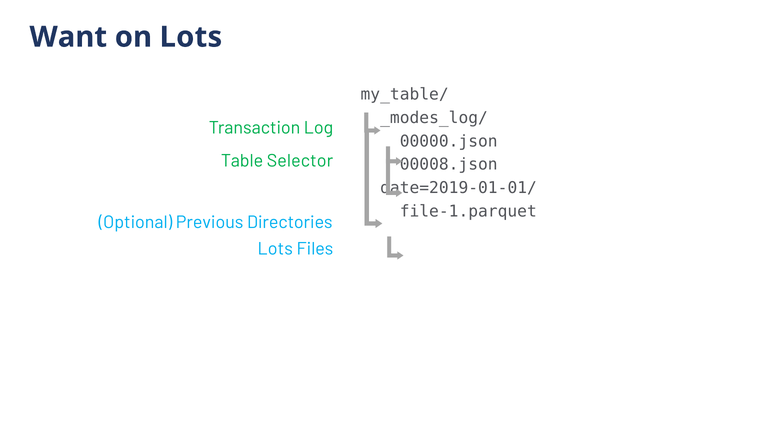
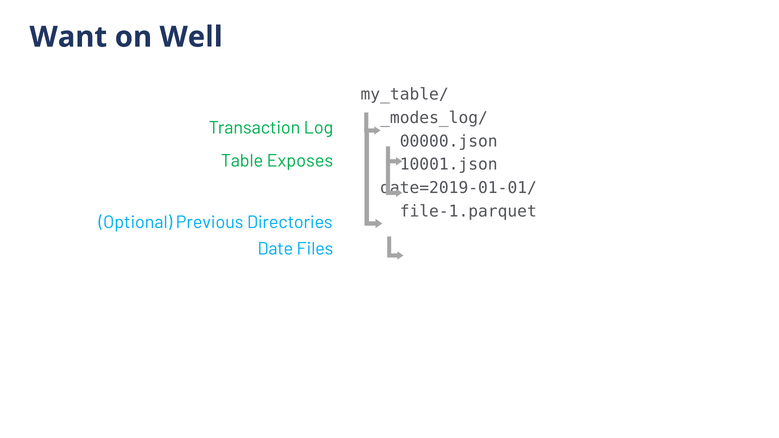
on Lots: Lots -> Well
Selector: Selector -> Exposes
00008.json: 00008.json -> 10001.json
Lots at (275, 249): Lots -> Date
